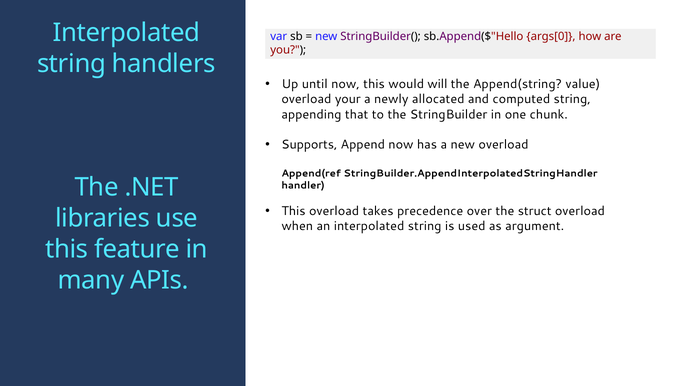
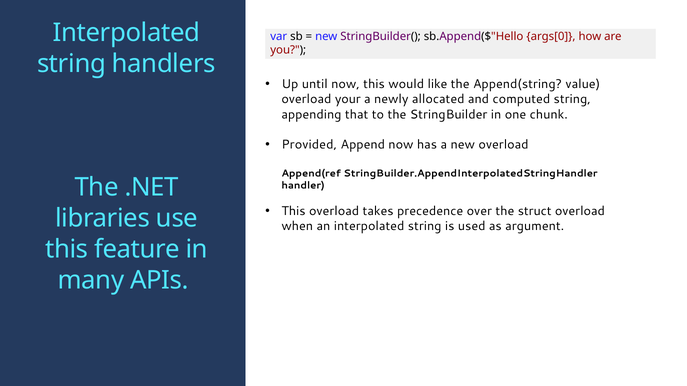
will: will -> like
Supports: Supports -> Provided
